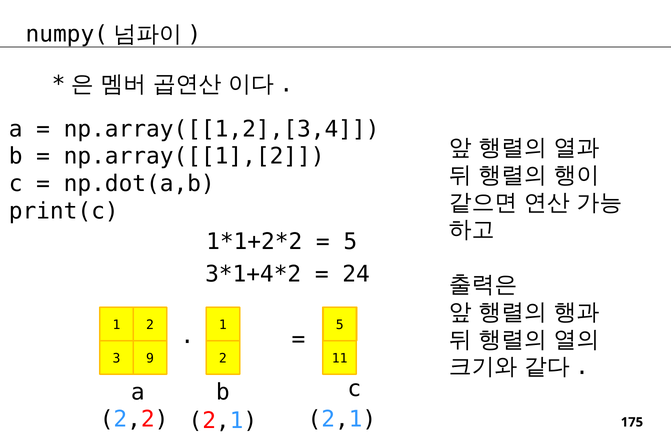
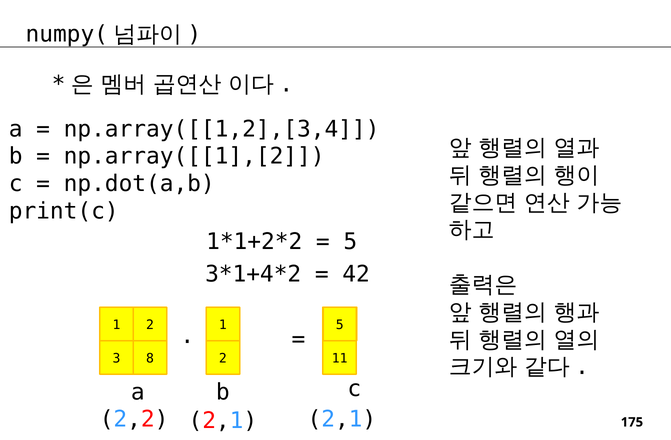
24: 24 -> 42
9: 9 -> 8
